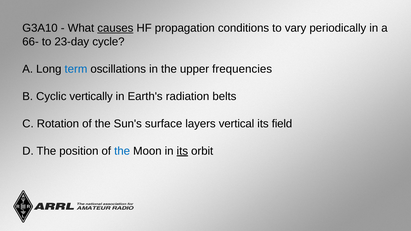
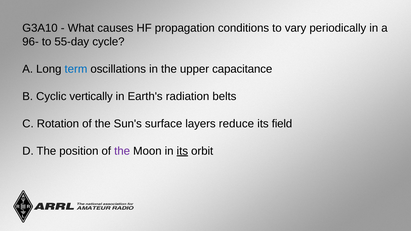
causes underline: present -> none
66-: 66- -> 96-
23-day: 23-day -> 55-day
frequencies: frequencies -> capacitance
vertical: vertical -> reduce
the at (122, 151) colour: blue -> purple
